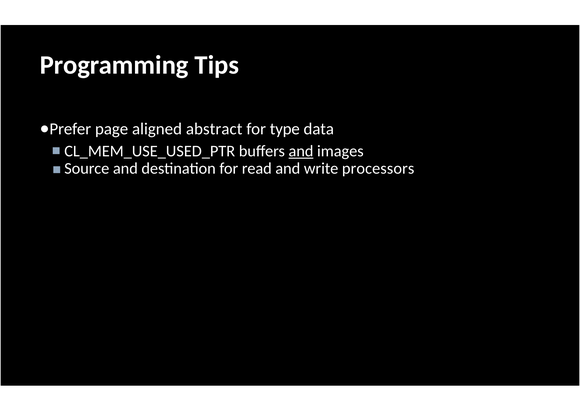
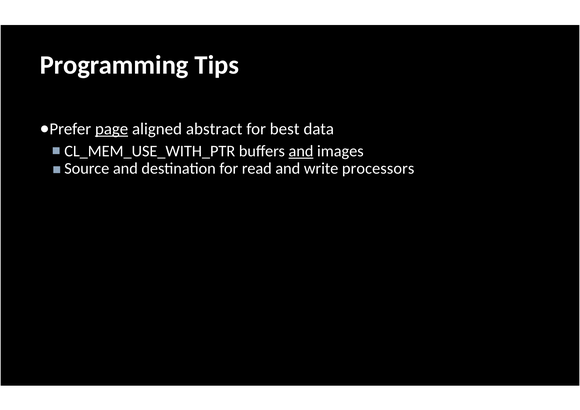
page underline: none -> present
type: type -> best
CL_MEM_USE_USED_PTR: CL_MEM_USE_USED_PTR -> CL_MEM_USE_WITH_PTR
